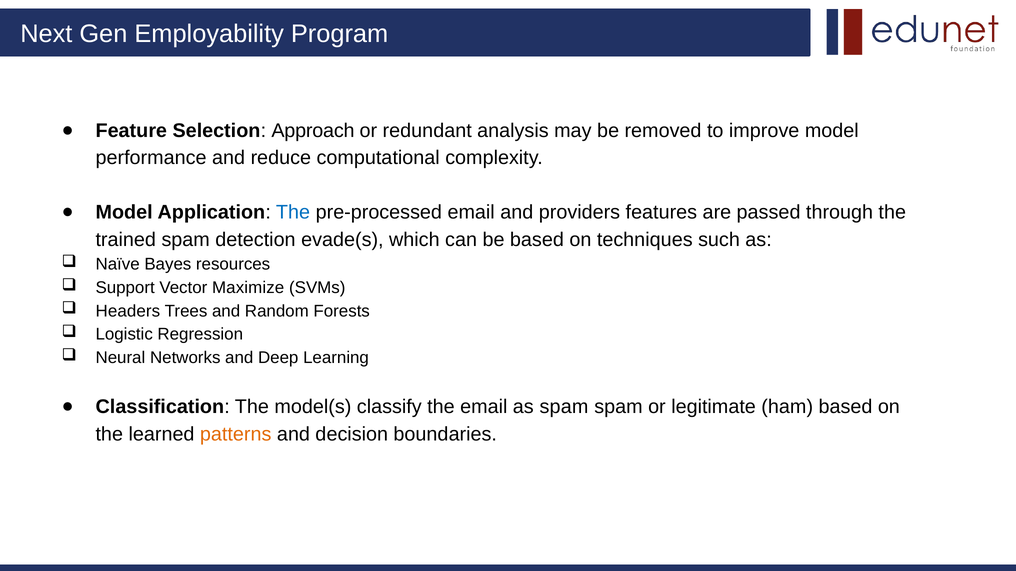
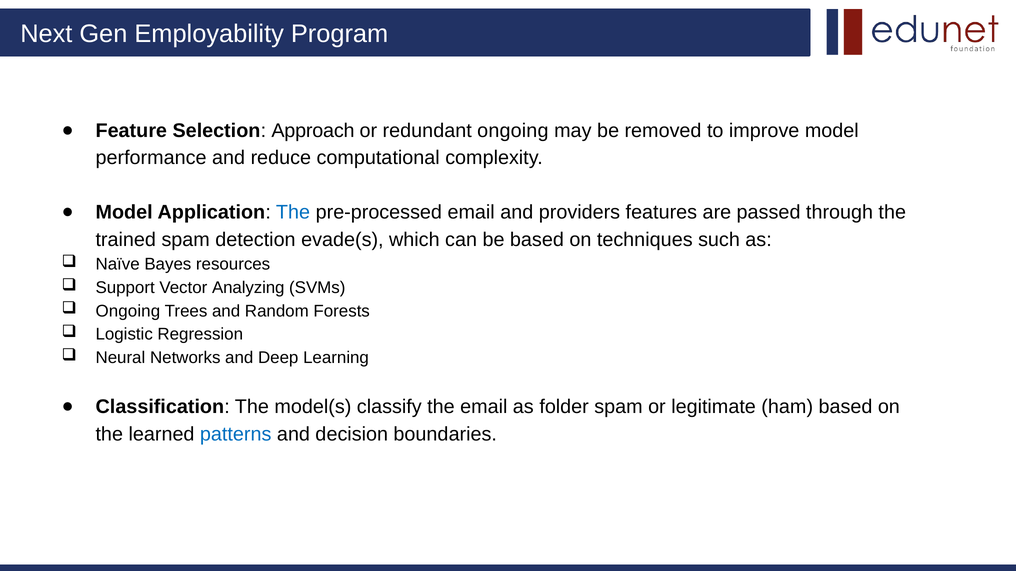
redundant analysis: analysis -> ongoing
Maximize: Maximize -> Analyzing
Headers at (128, 311): Headers -> Ongoing
as spam: spam -> folder
patterns colour: orange -> blue
